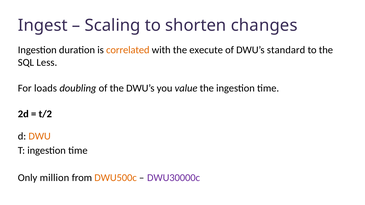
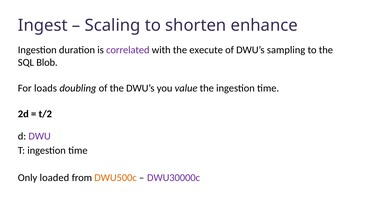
changes: changes -> enhance
correlated colour: orange -> purple
standard: standard -> sampling
Less: Less -> Blob
DWU colour: orange -> purple
million: million -> loaded
